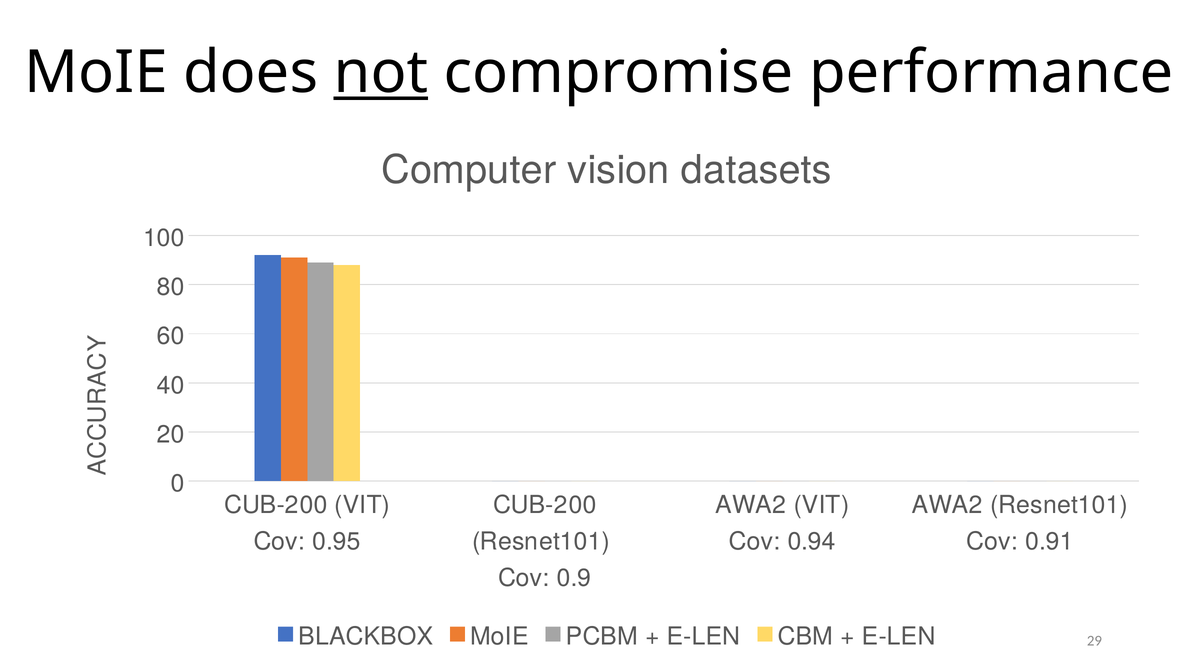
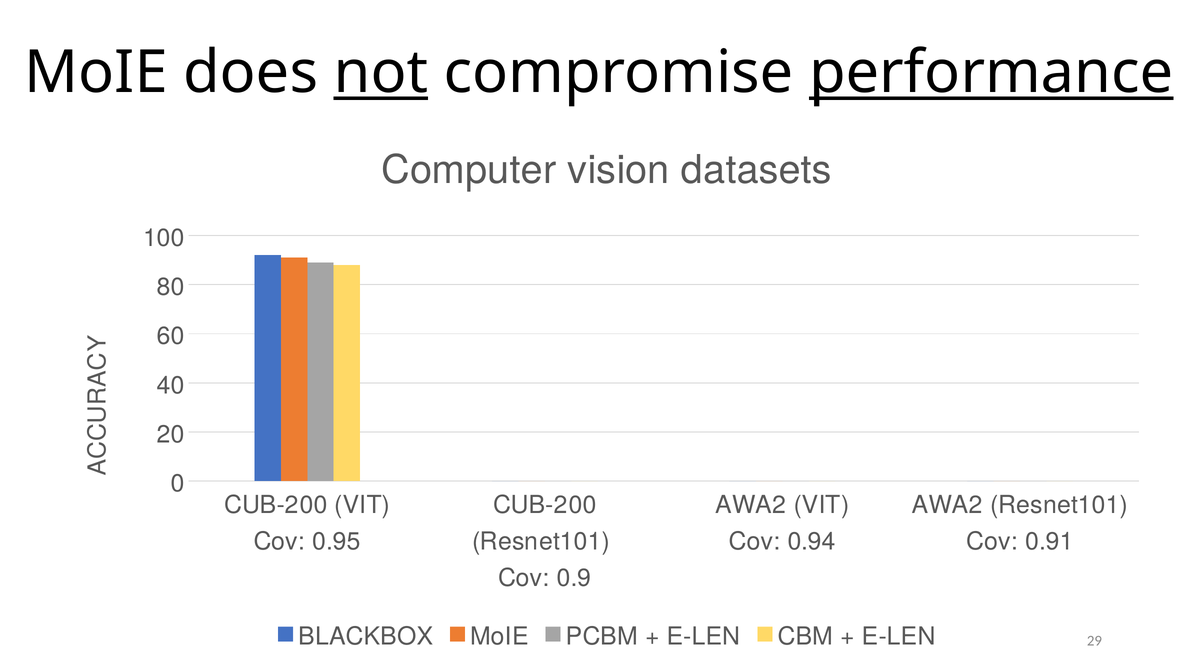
performance underline: none -> present
